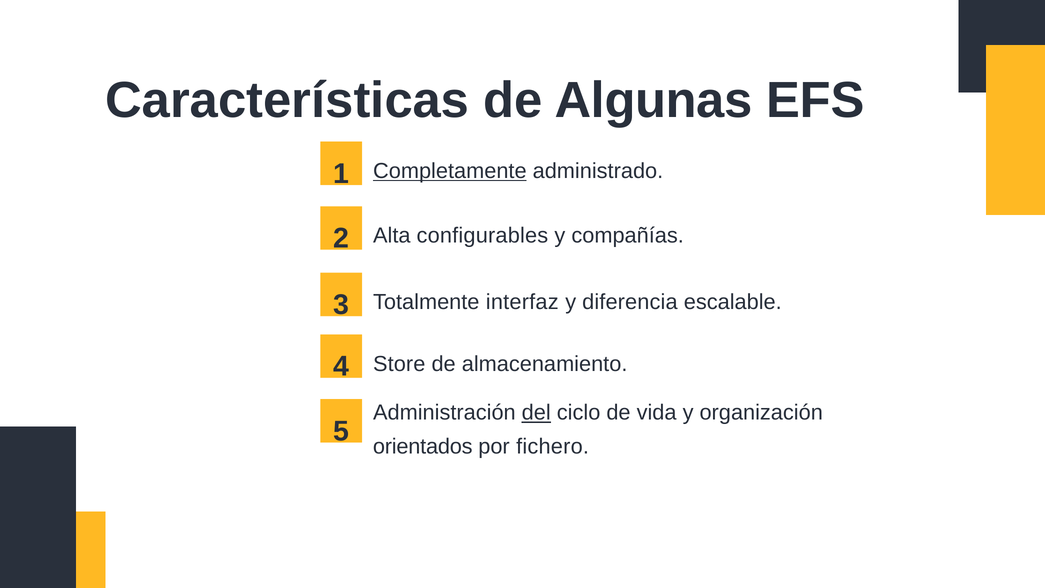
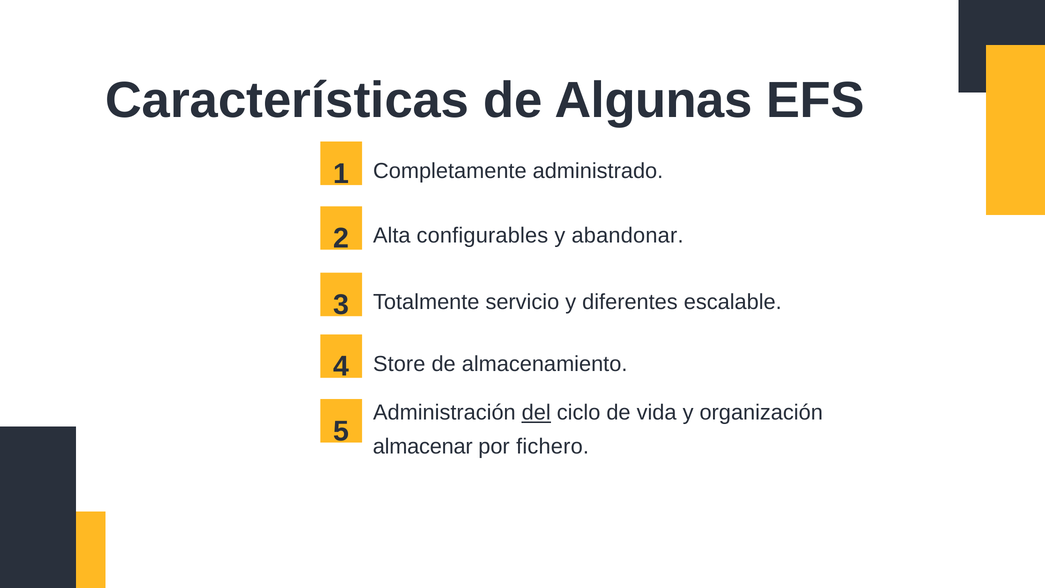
Completamente underline: present -> none
compañías: compañías -> abandonar
interfaz: interfaz -> servicio
diferencia: diferencia -> diferentes
orientados: orientados -> almacenar
